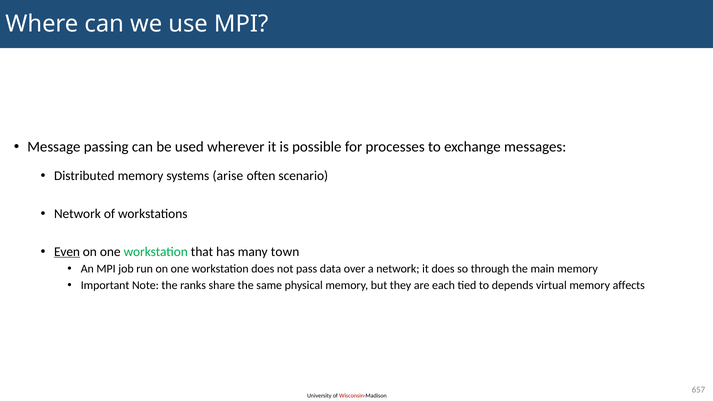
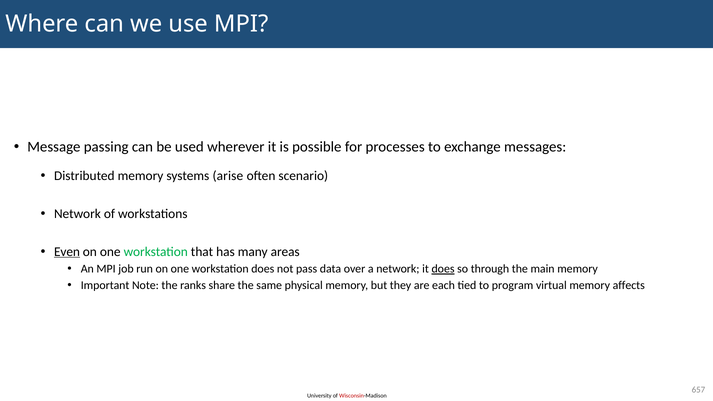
town: town -> areas
does at (443, 269) underline: none -> present
depends: depends -> program
